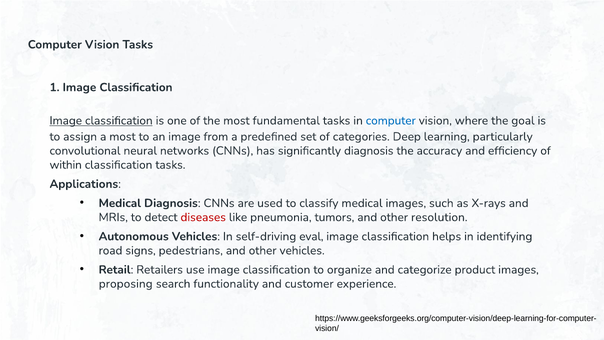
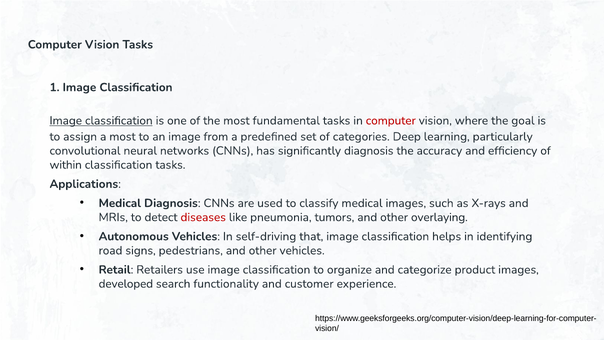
computer at (391, 120) colour: blue -> red
resolution: resolution -> overlaying
eval: eval -> that
proposing: proposing -> developed
